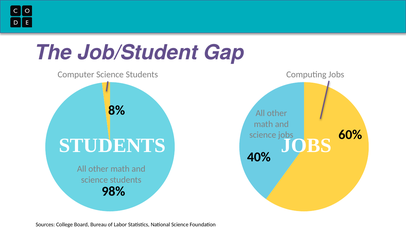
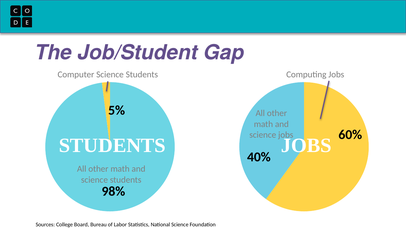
8%: 8% -> 5%
